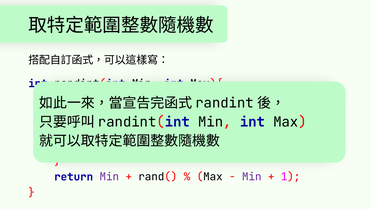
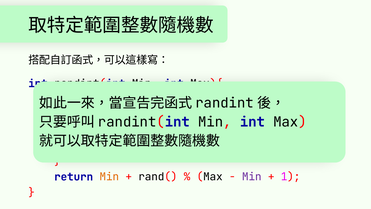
Min at (109, 177) colour: purple -> orange
